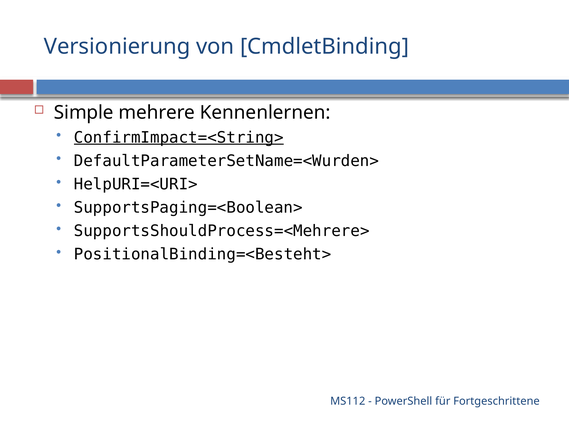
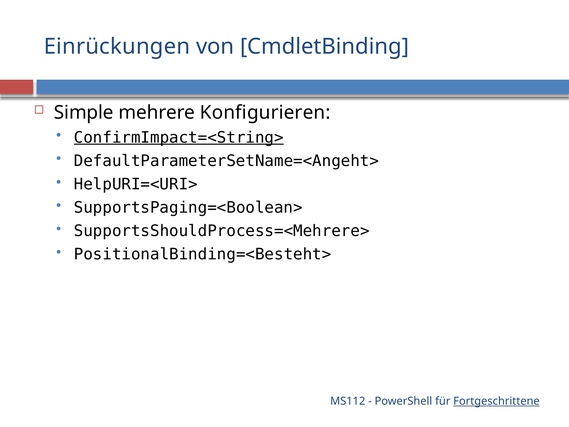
Versionierung: Versionierung -> Einrückungen
Kennenlernen: Kennenlernen -> Konfigurieren
DefaultParameterSetName=<Wurden>: DefaultParameterSetName=<Wurden> -> DefaultParameterSetName=<Angeht>
Fortgeschrittene underline: none -> present
